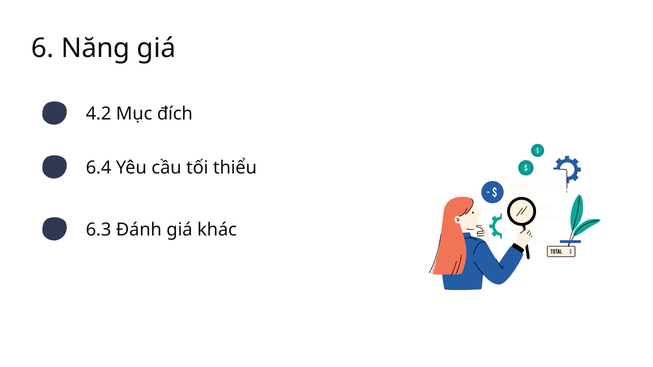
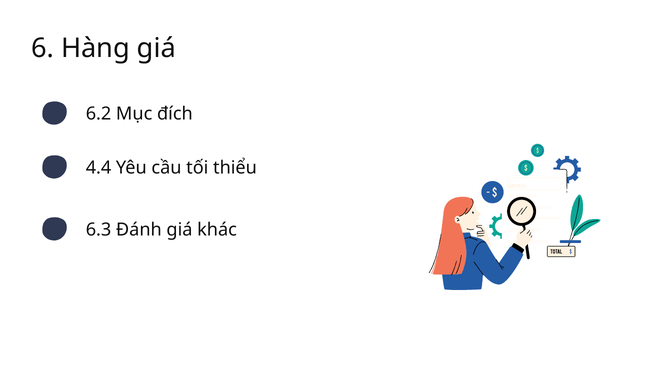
Năng: Năng -> Hàng
4.2: 4.2 -> 6.2
6.4: 6.4 -> 4.4
